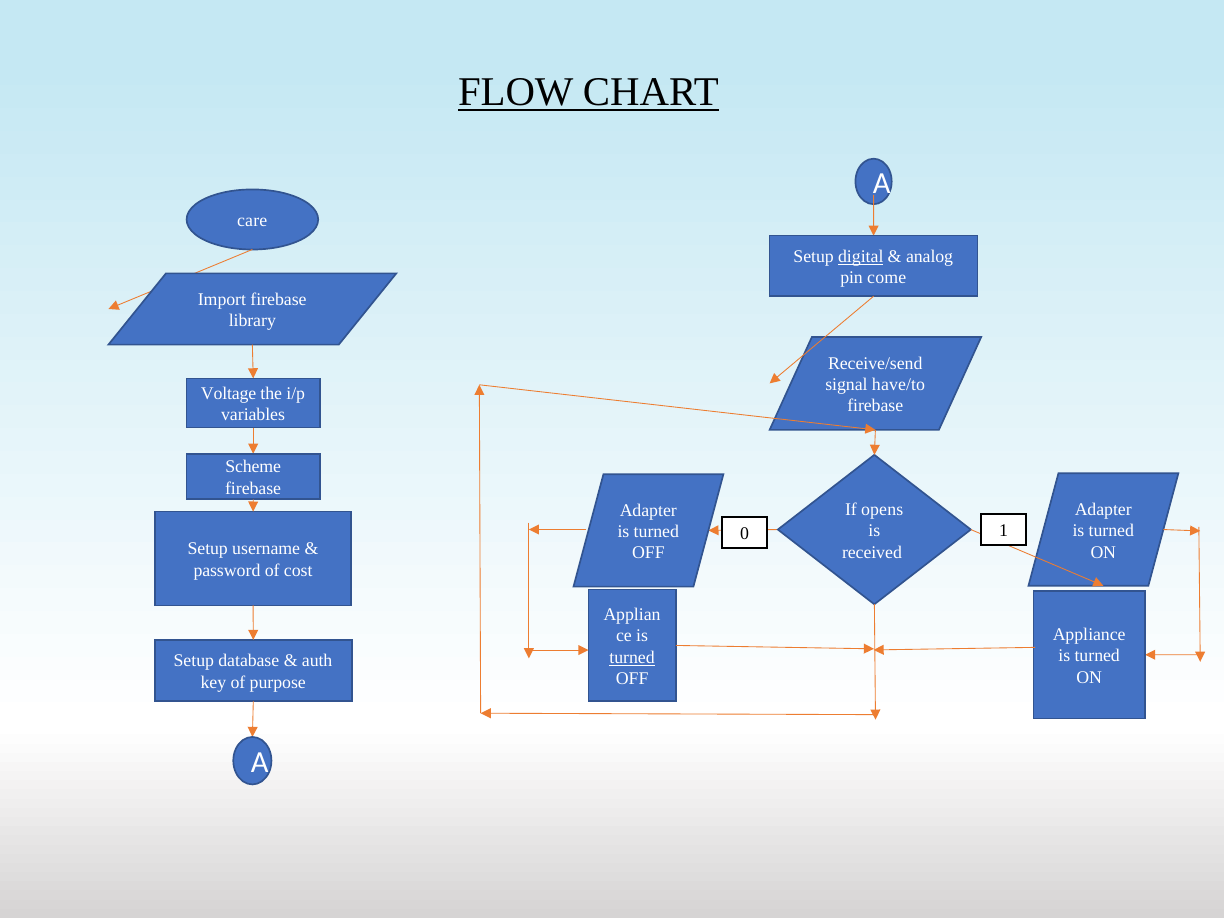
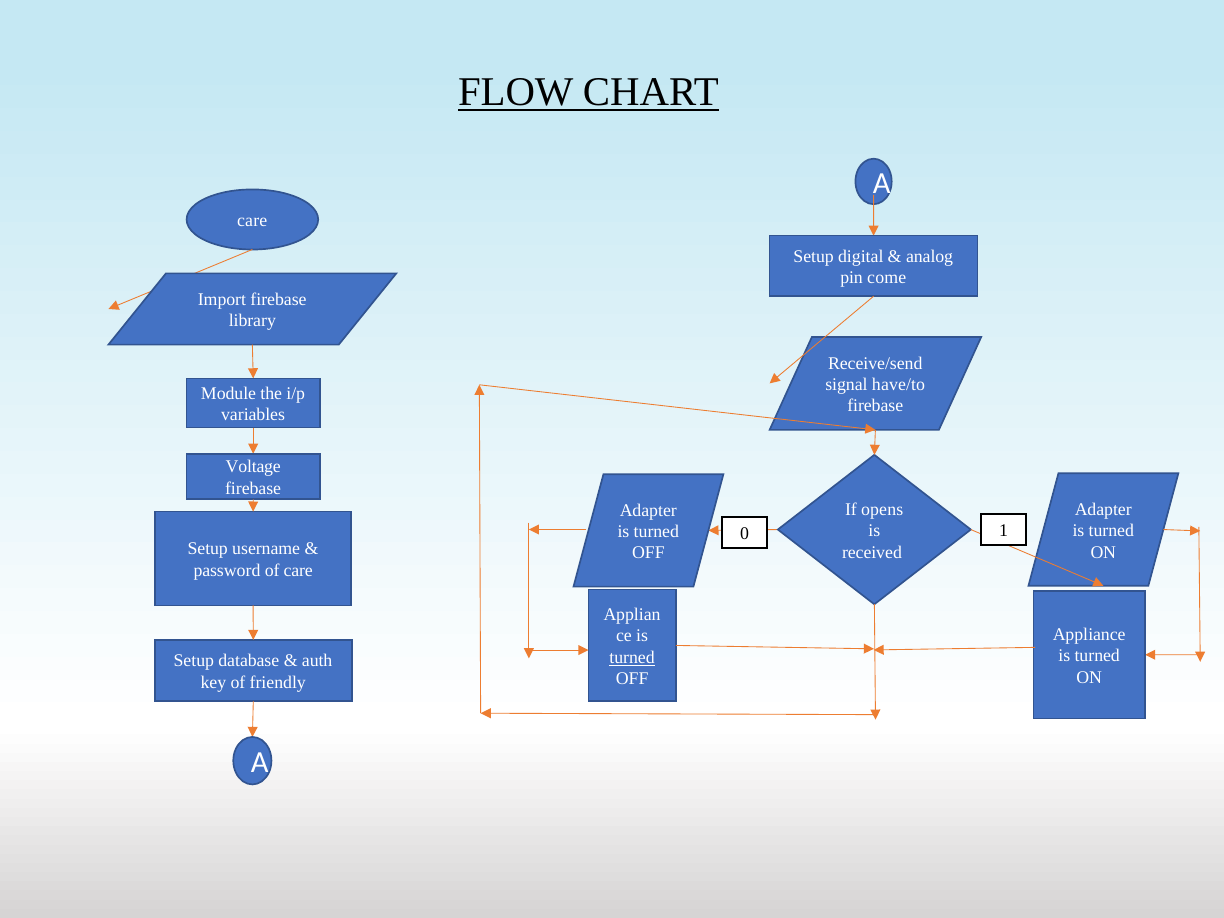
digital underline: present -> none
Voltage: Voltage -> Module
Scheme: Scheme -> Voltage
of cost: cost -> care
purpose: purpose -> friendly
